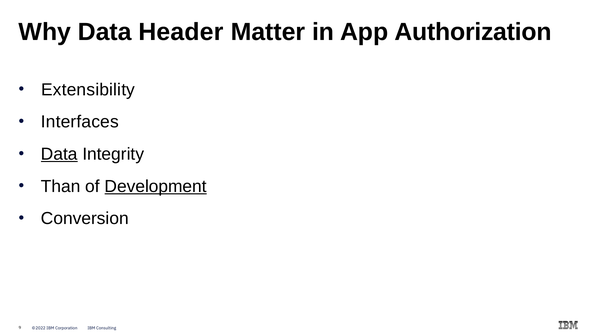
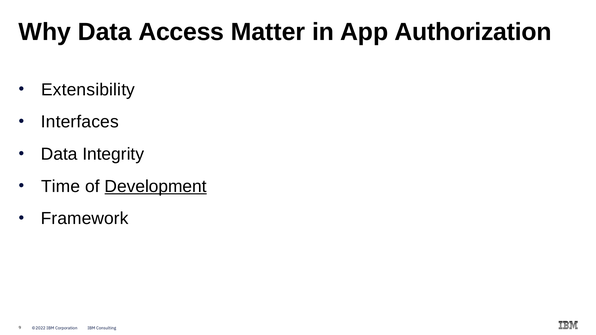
Header: Header -> Access
Data at (59, 154) underline: present -> none
Than: Than -> Time
Conversion: Conversion -> Framework
